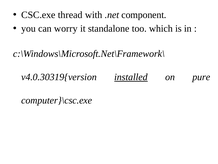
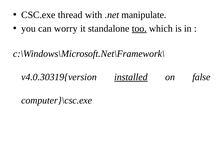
component: component -> manipulate
too underline: none -> present
pure: pure -> false
